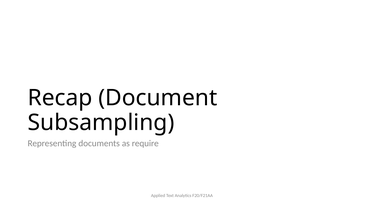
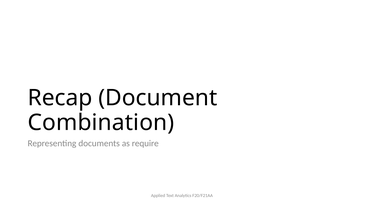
Subsampling: Subsampling -> Combination
